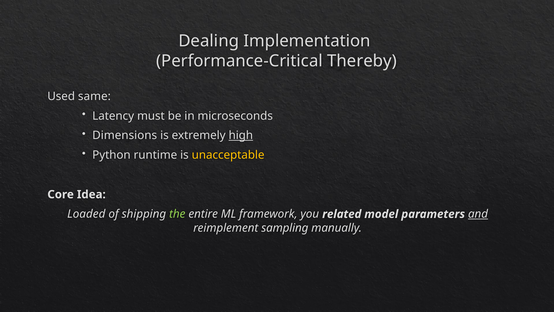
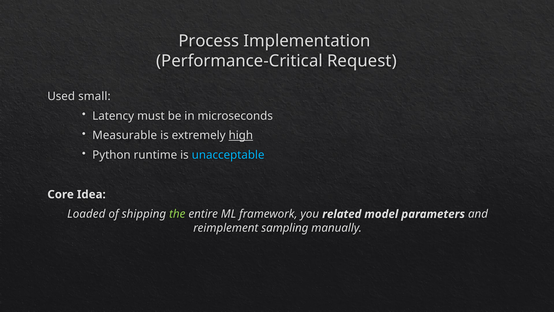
Dealing: Dealing -> Process
Thereby: Thereby -> Request
same: same -> small
Dimensions: Dimensions -> Measurable
unacceptable colour: yellow -> light blue
and underline: present -> none
